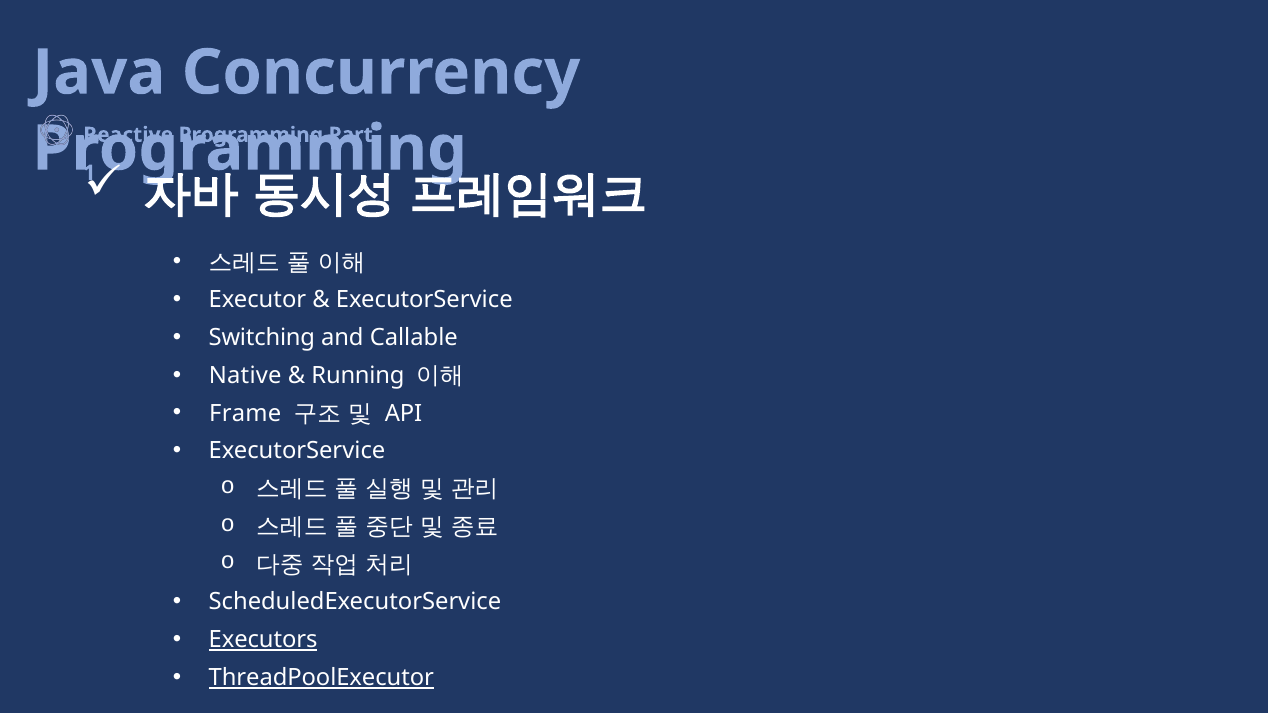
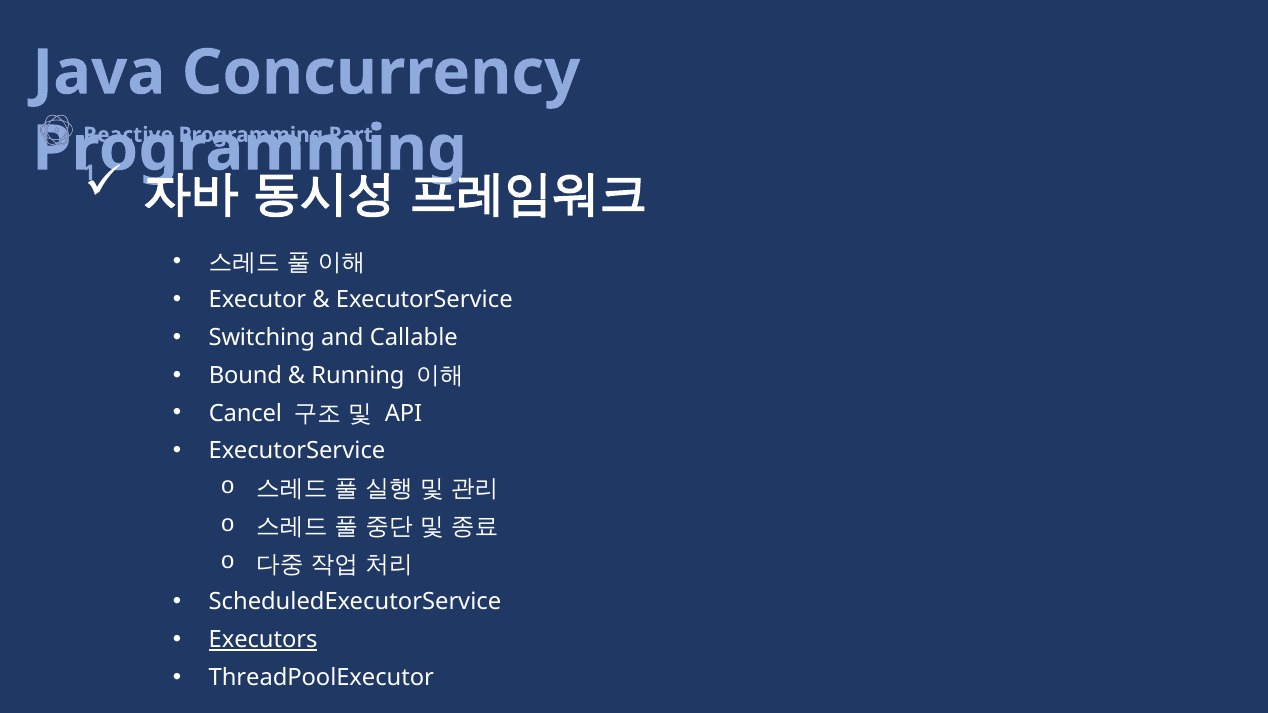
Native: Native -> Bound
Frame: Frame -> Cancel
ThreadPoolExecutor underline: present -> none
